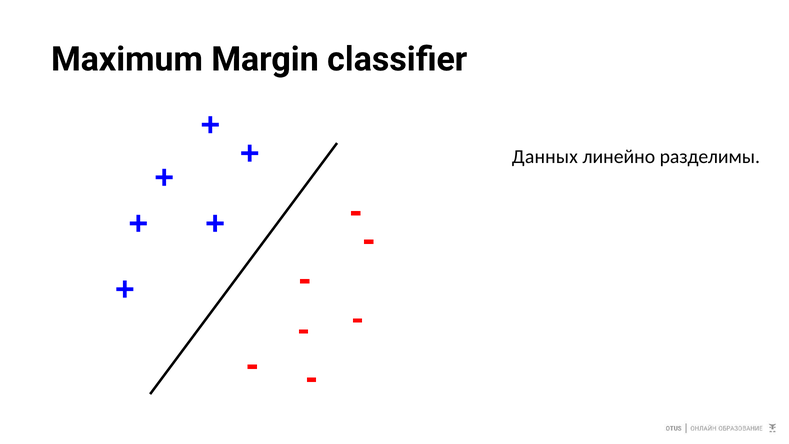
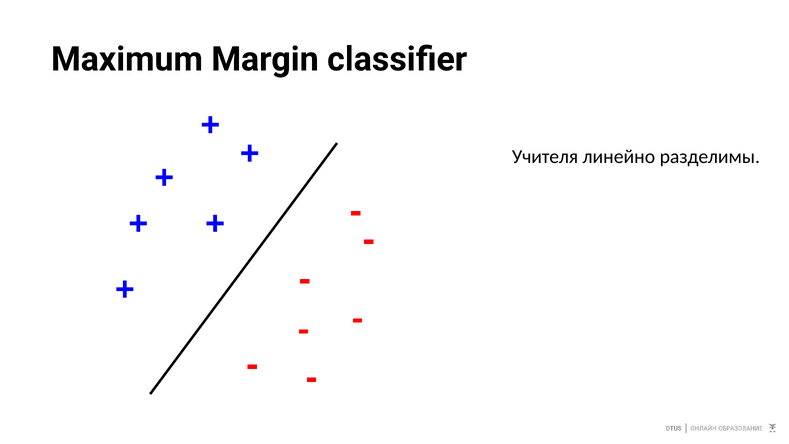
Данных: Данных -> Учителя
